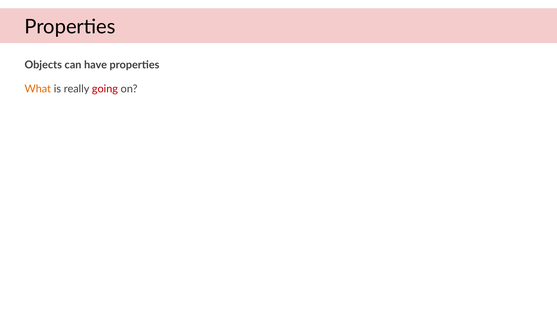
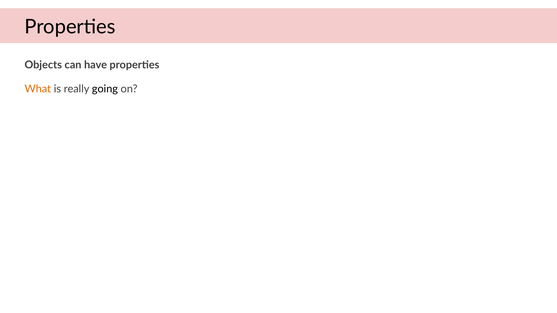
going colour: red -> black
